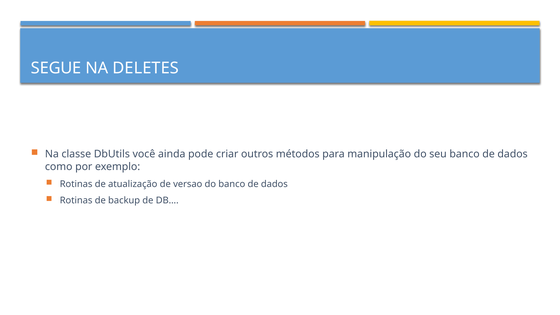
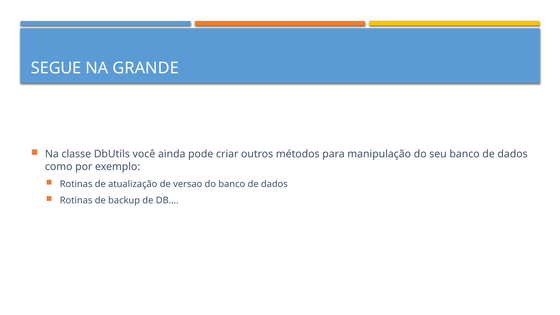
DELETES: DELETES -> GRANDE
